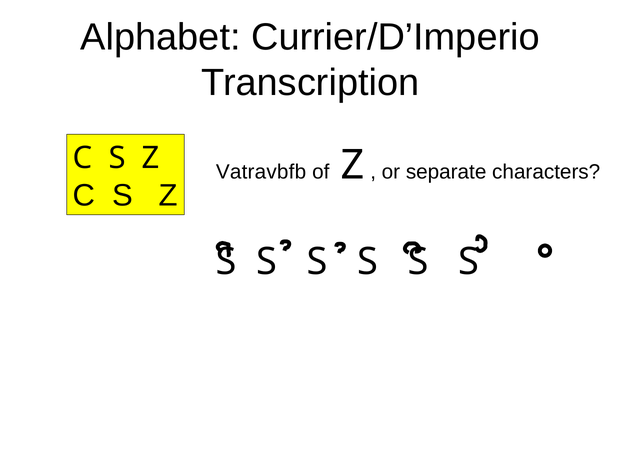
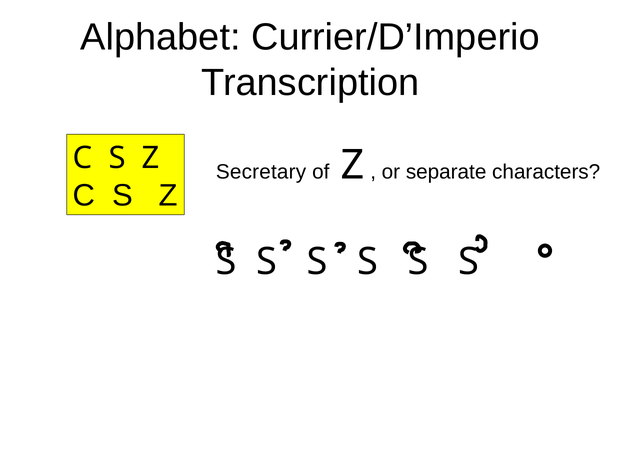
Vatravbfb: Vatravbfb -> Secretary
